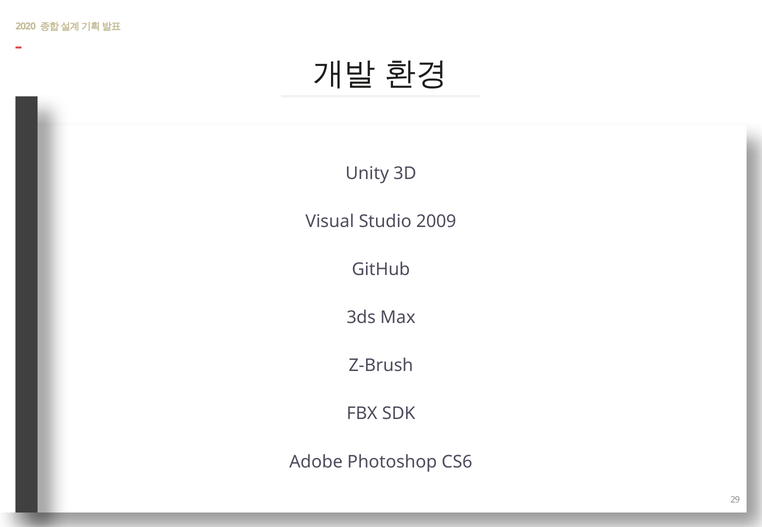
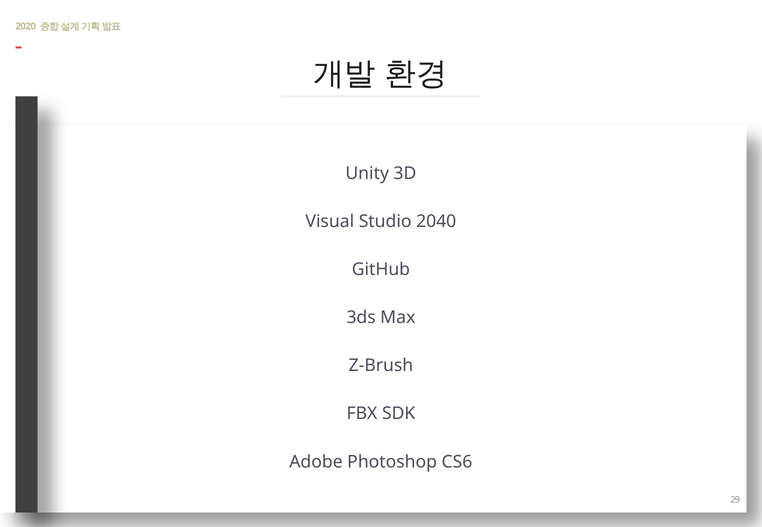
2009: 2009 -> 2040
